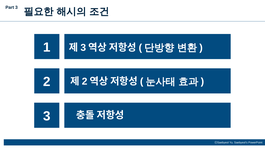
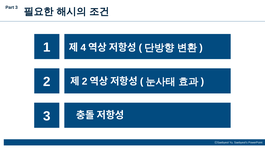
3 at (83, 48): 3 -> 4
